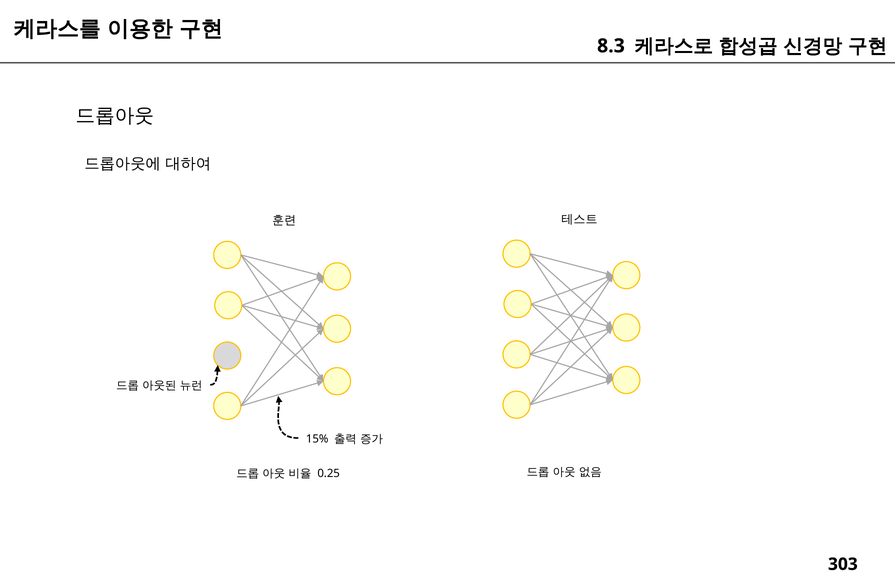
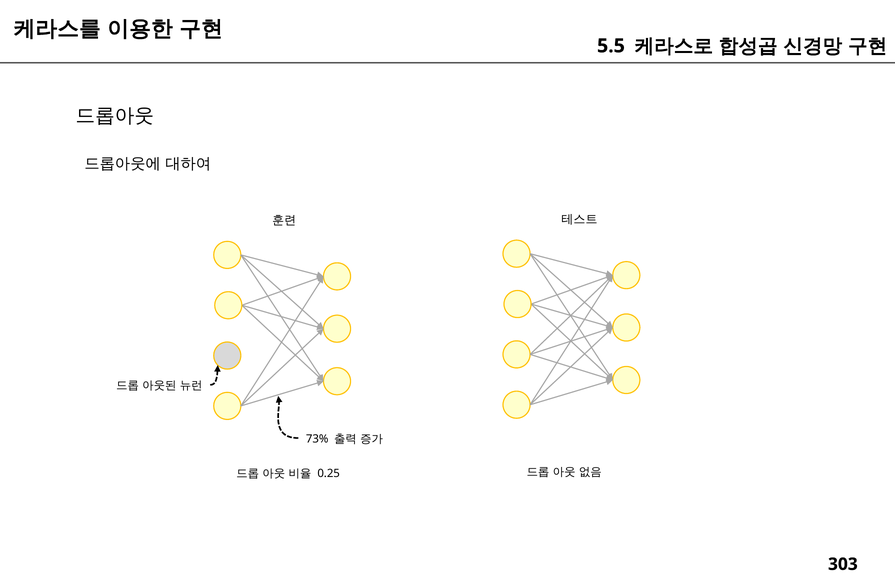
8.3: 8.3 -> 5.5
15%: 15% -> 73%
